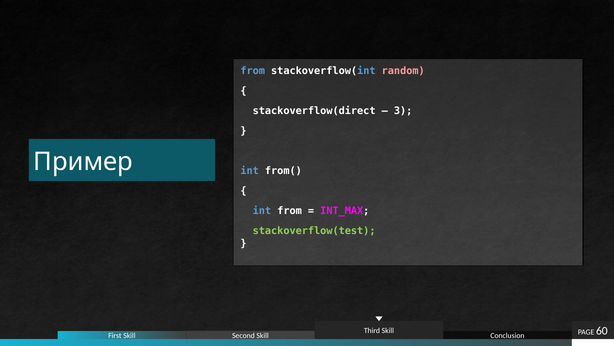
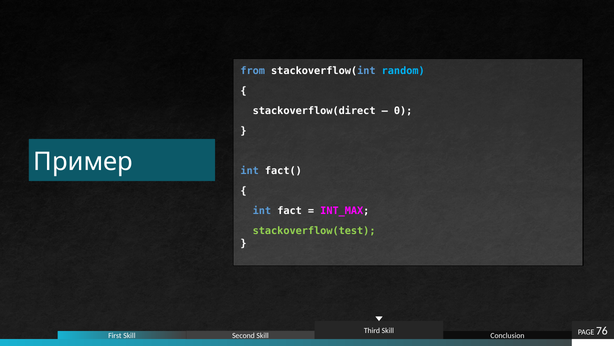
random colour: pink -> light blue
3: 3 -> 0
from(: from( -> fact(
int from: from -> fact
60: 60 -> 76
